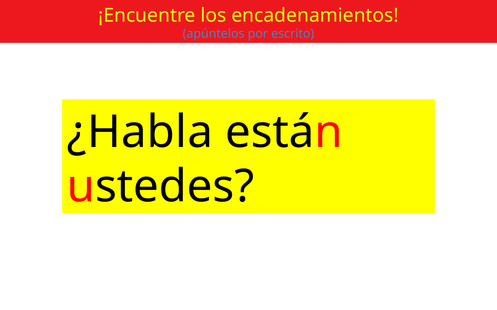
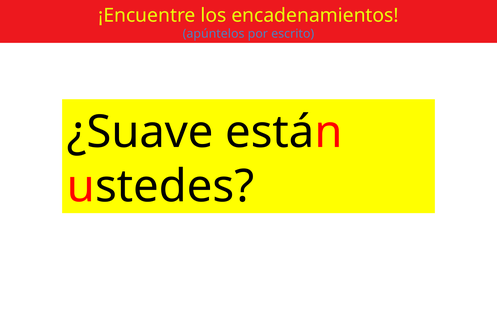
¿Habla: ¿Habla -> ¿Suave
